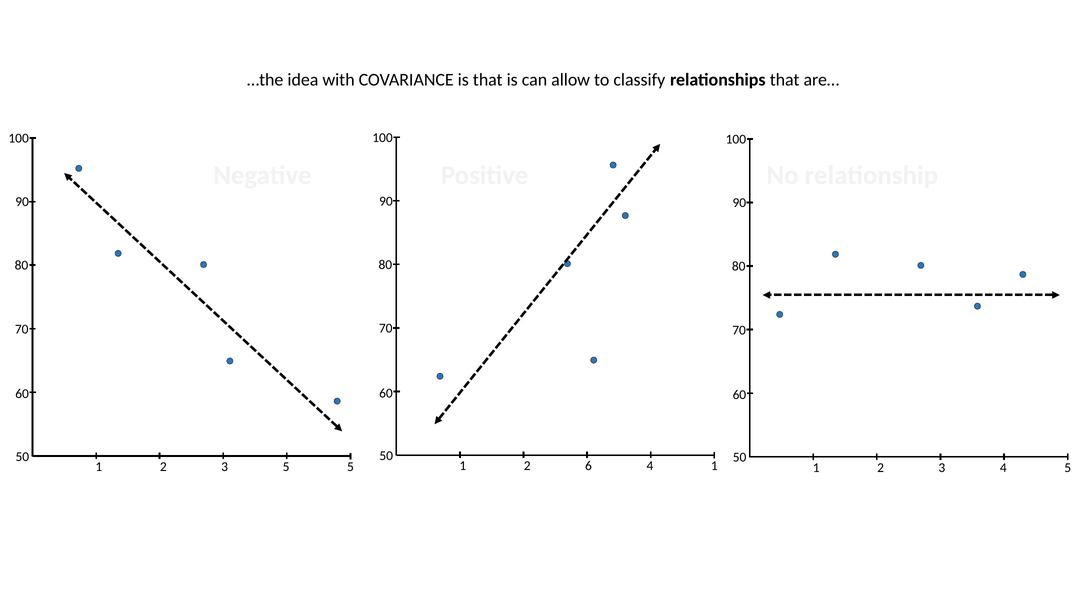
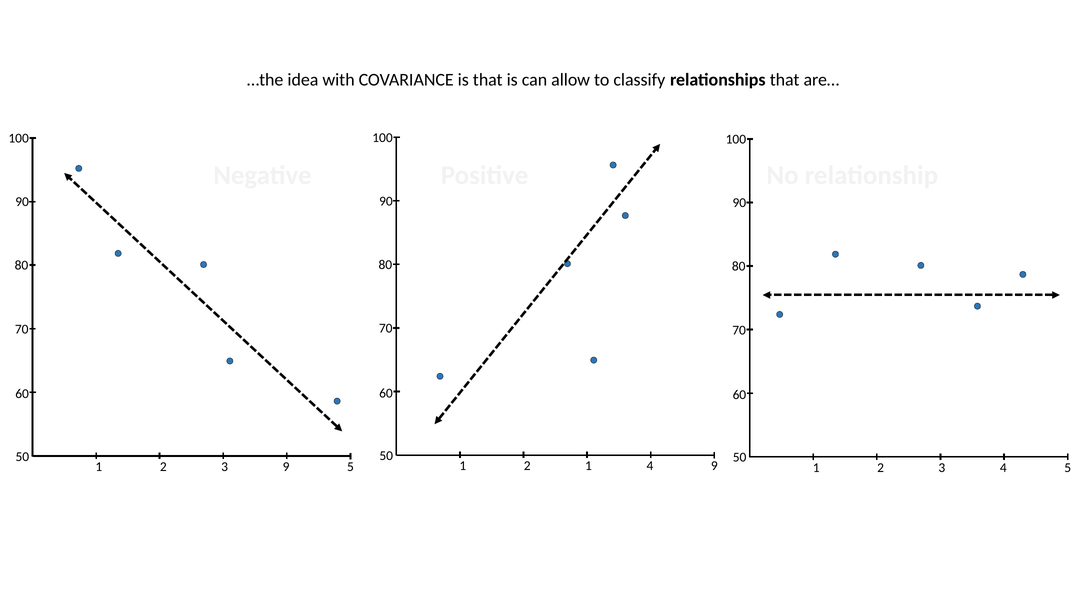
2 6: 6 -> 1
4 1: 1 -> 9
3 5: 5 -> 9
